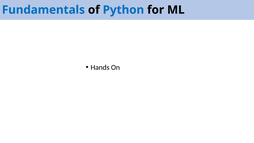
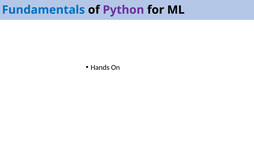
Python colour: blue -> purple
